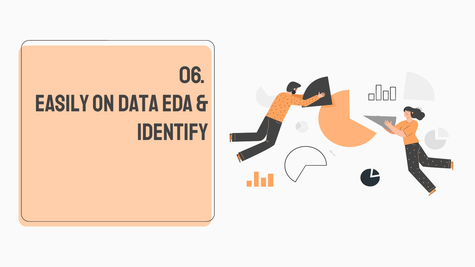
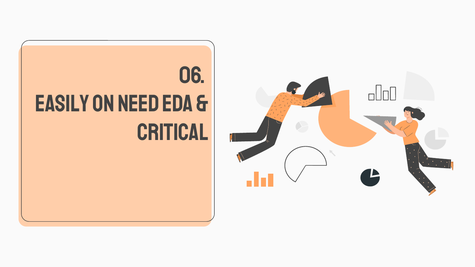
data: data -> need
identify: identify -> critical
